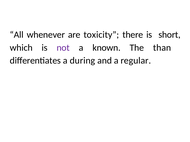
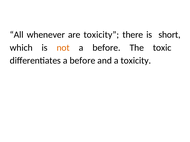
not colour: purple -> orange
known at (107, 48): known -> before
than: than -> toxic
differentiates a during: during -> before
a regular: regular -> toxicity
